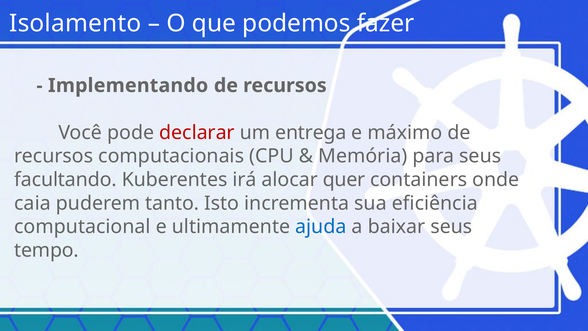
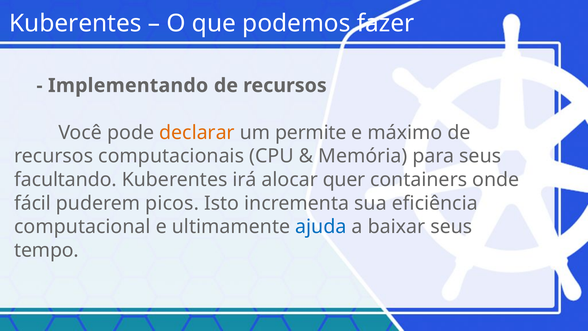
Isolamento at (75, 23): Isolamento -> Kuberentes
declarar colour: red -> orange
entrega: entrega -> permite
caia: caia -> fácil
tanto: tanto -> picos
